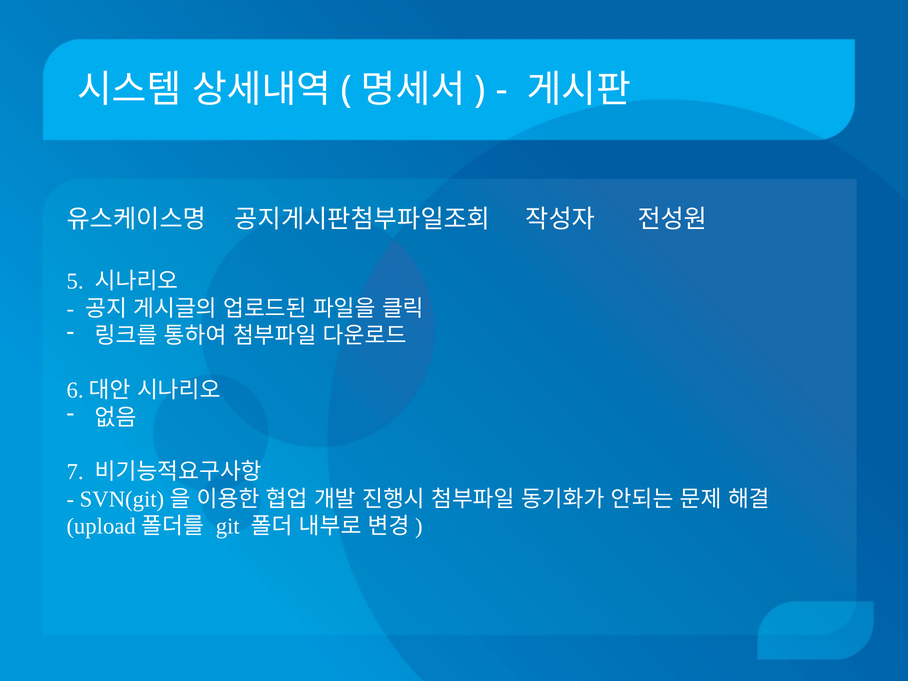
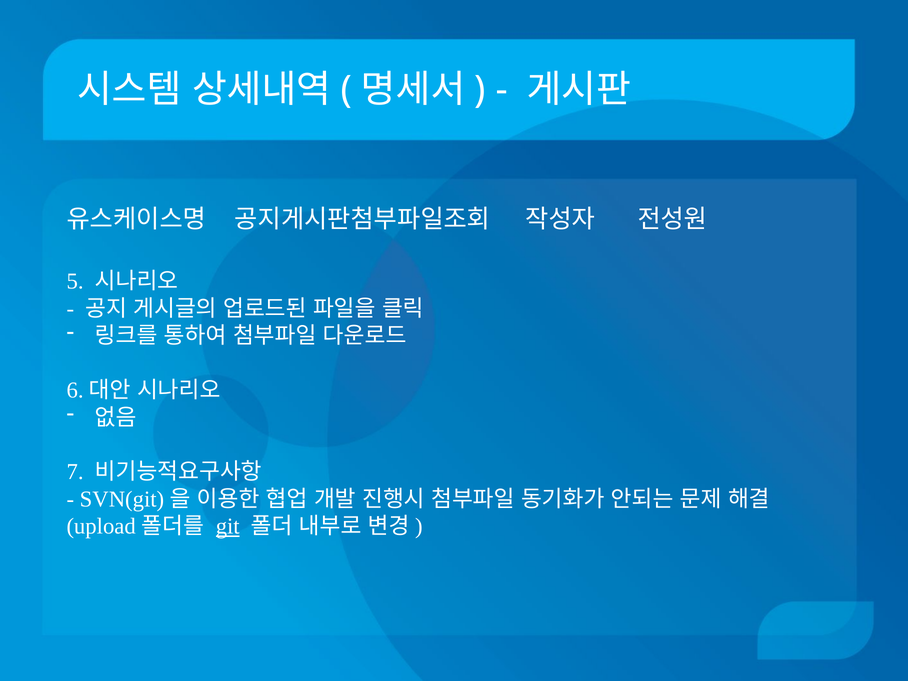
git underline: none -> present
